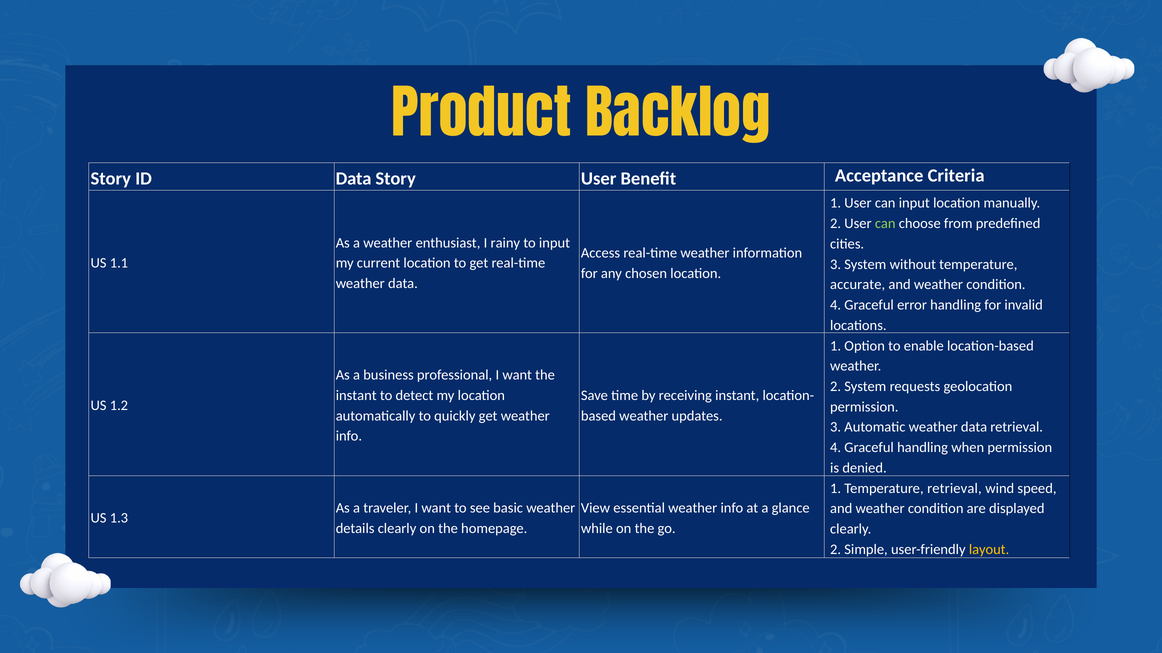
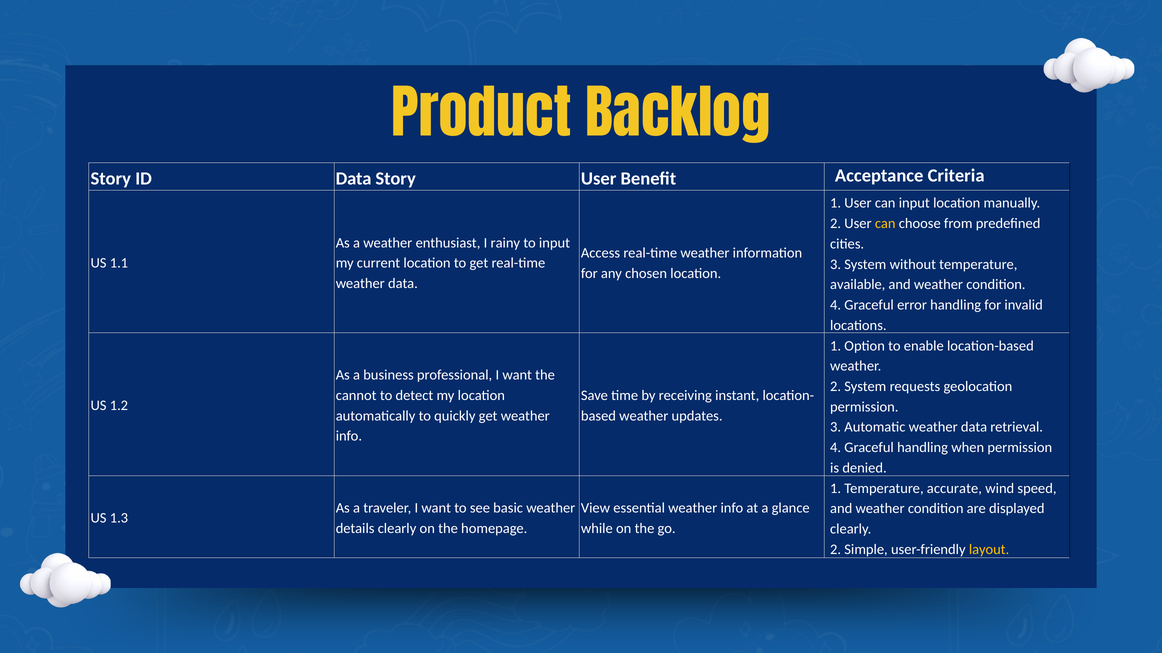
can at (885, 224) colour: light green -> yellow
accurate: accurate -> available
instant at (356, 396): instant -> cannot
Temperature retrieval: retrieval -> accurate
